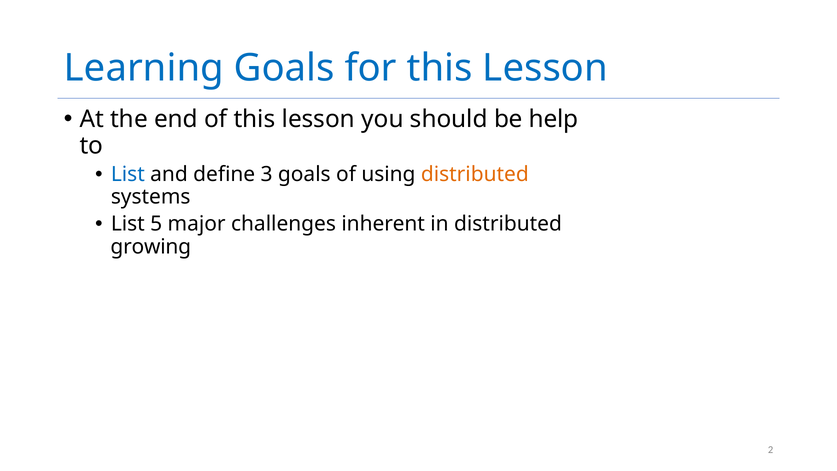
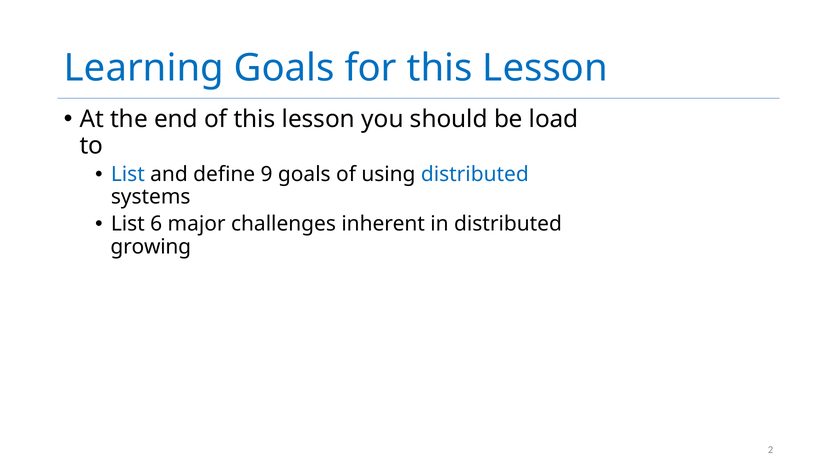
help: help -> load
3: 3 -> 9
distributed at (475, 174) colour: orange -> blue
5: 5 -> 6
